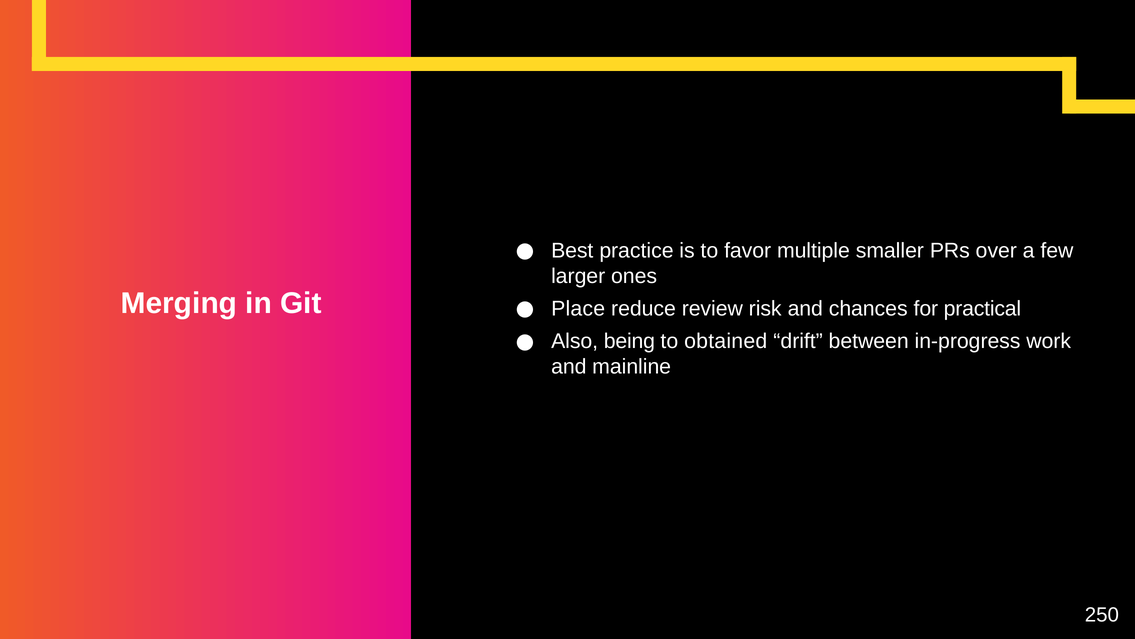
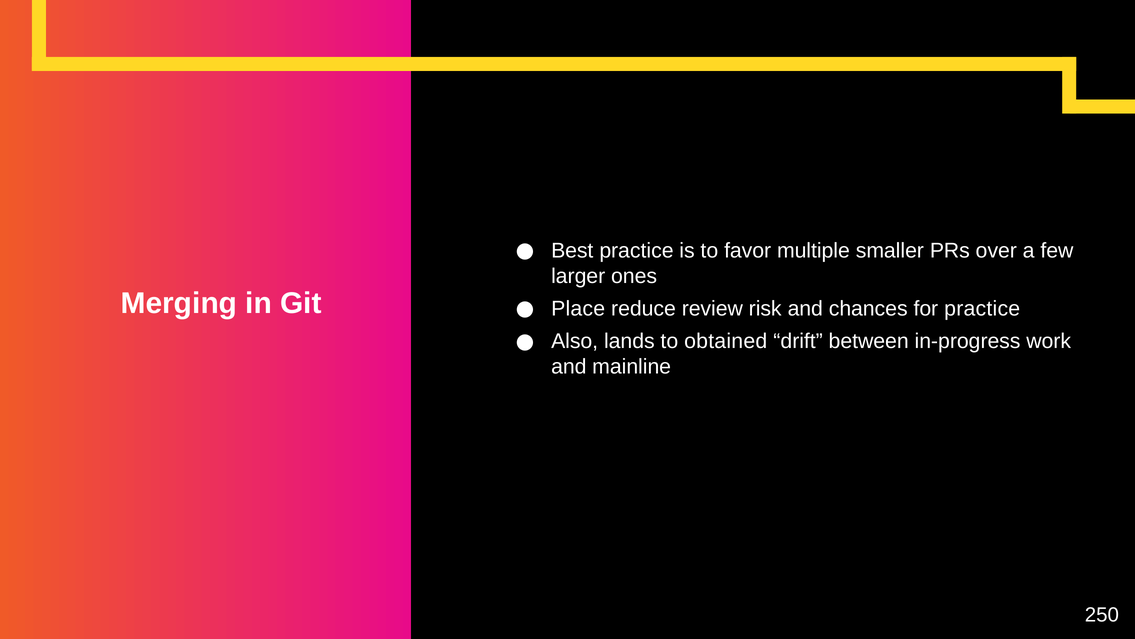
for practical: practical -> practice
being: being -> lands
